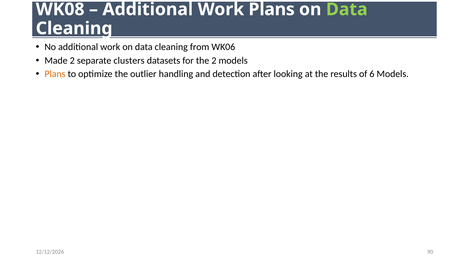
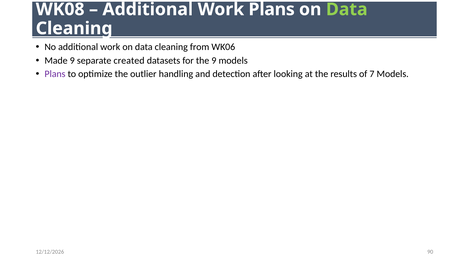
Made 2: 2 -> 9
clusters: clusters -> created
the 2: 2 -> 9
Plans at (55, 74) colour: orange -> purple
6: 6 -> 7
